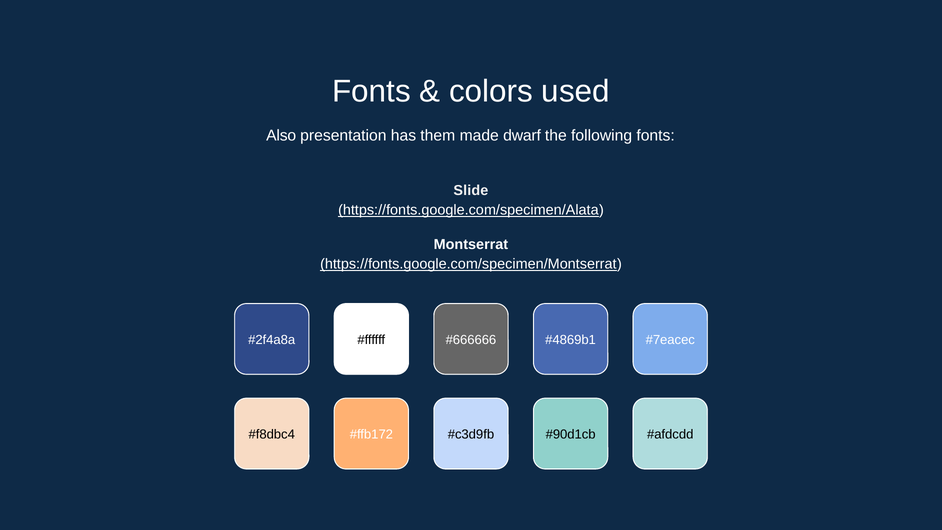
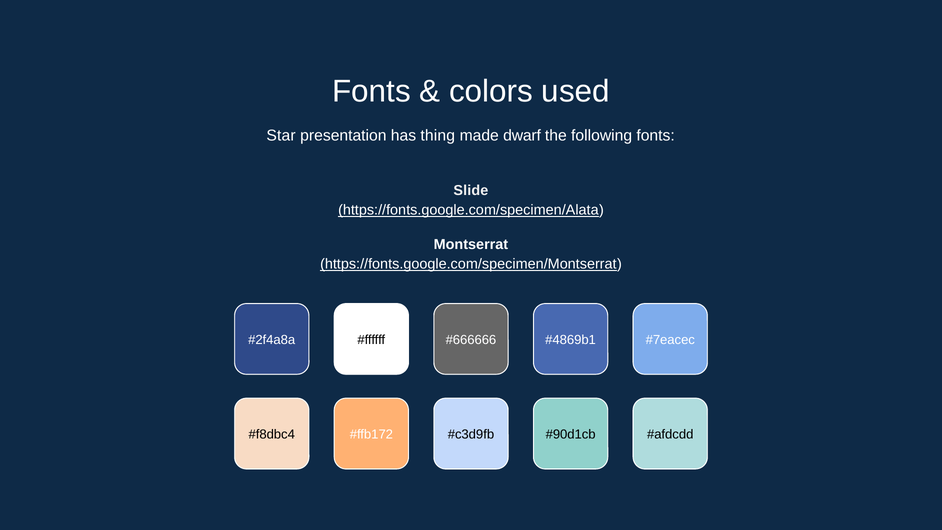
Also: Also -> Star
them: them -> thing
